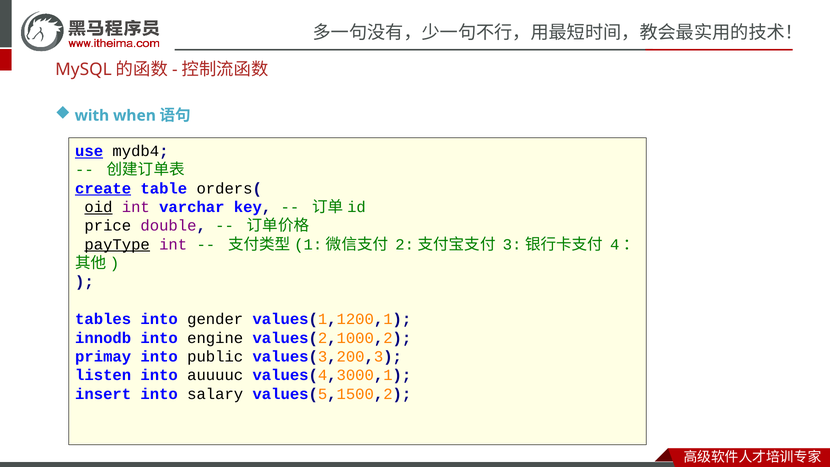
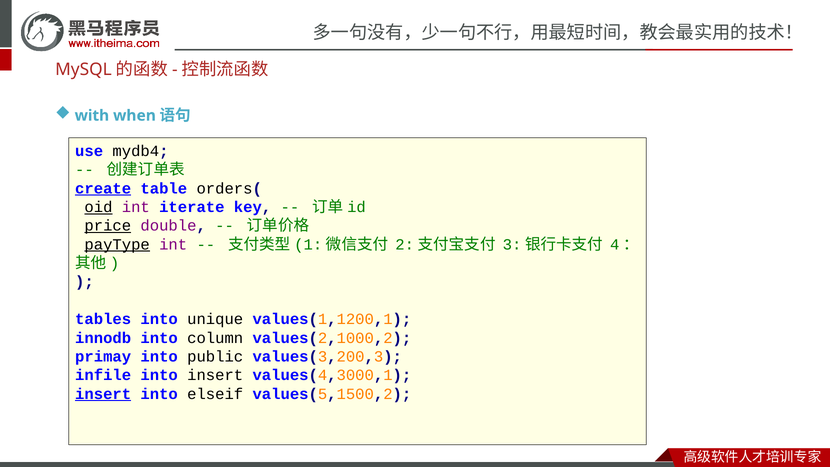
use underline: present -> none
varchar: varchar -> iterate
price underline: none -> present
gender: gender -> unique
engine: engine -> column
listen: listen -> infile
into auuuuc: auuuuc -> insert
insert at (103, 394) underline: none -> present
salary: salary -> elseif
